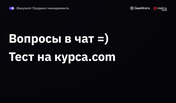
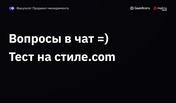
курса.com: курса.com -> стиле.com
